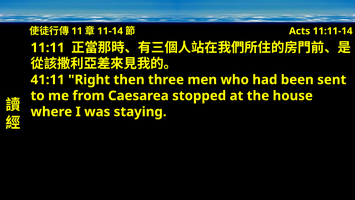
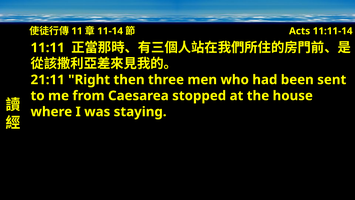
41:11: 41:11 -> 21:11
